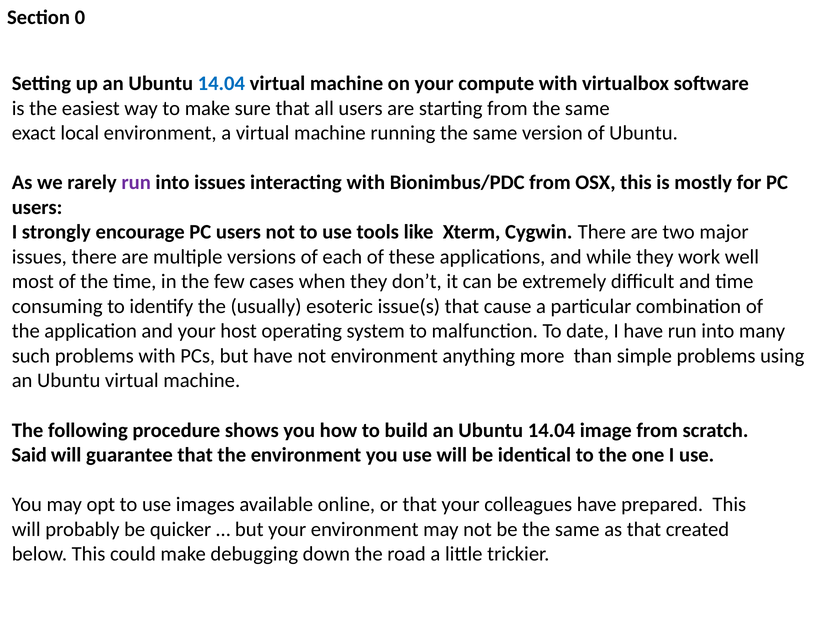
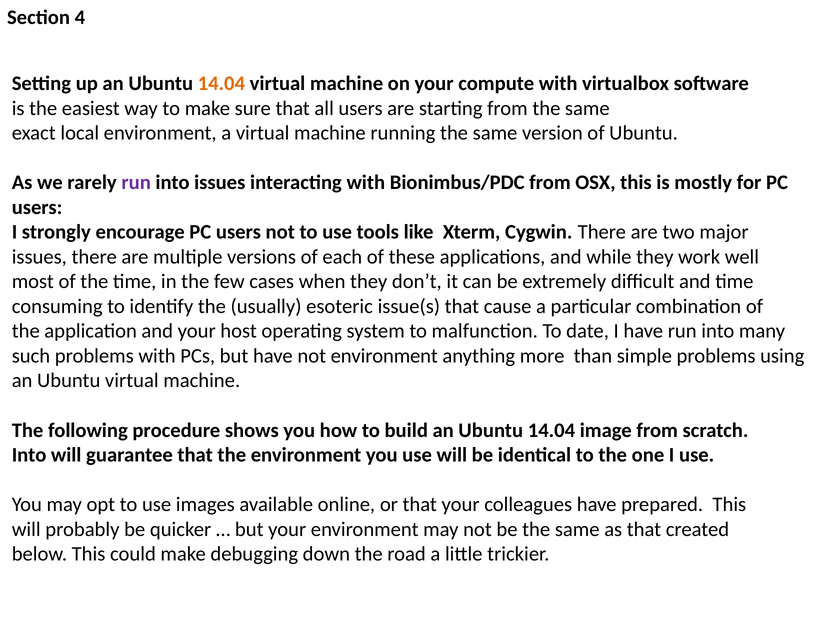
0: 0 -> 4
14.04 at (221, 84) colour: blue -> orange
Said at (29, 455): Said -> Into
